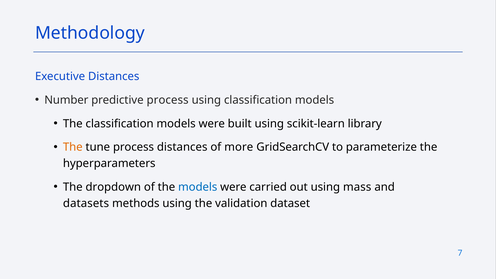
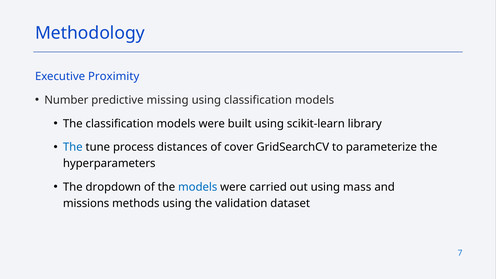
Executive Distances: Distances -> Proximity
predictive process: process -> missing
The at (73, 147) colour: orange -> blue
more: more -> cover
datasets: datasets -> missions
